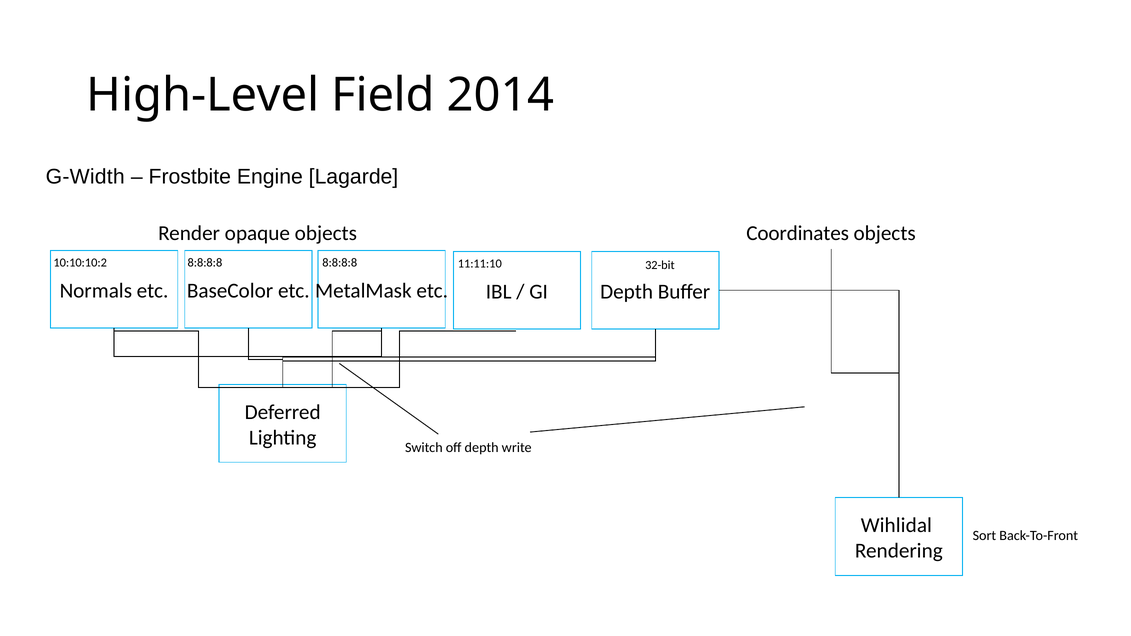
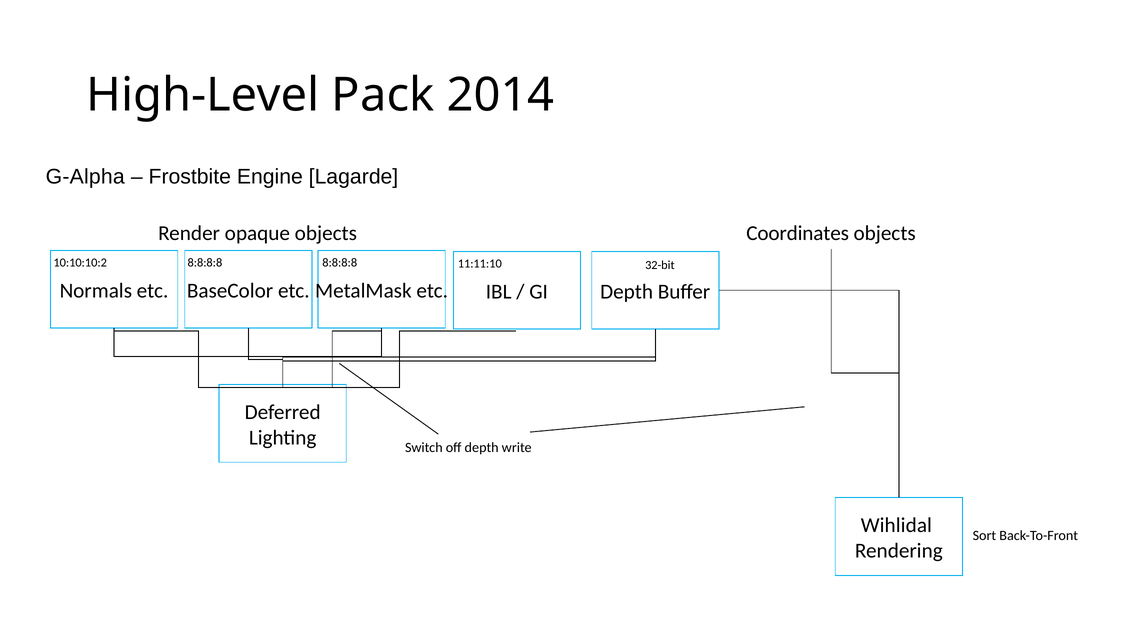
Field: Field -> Pack
G-Width: G-Width -> G-Alpha
